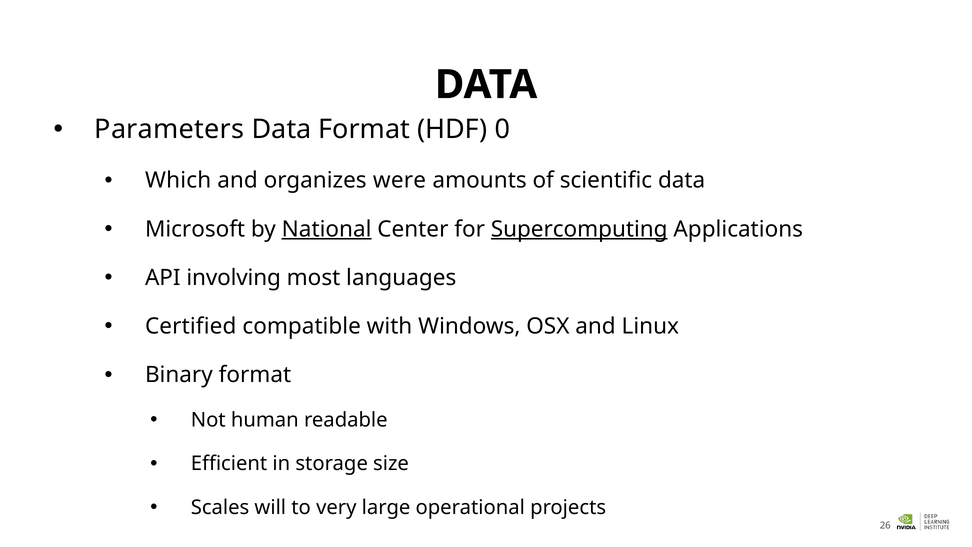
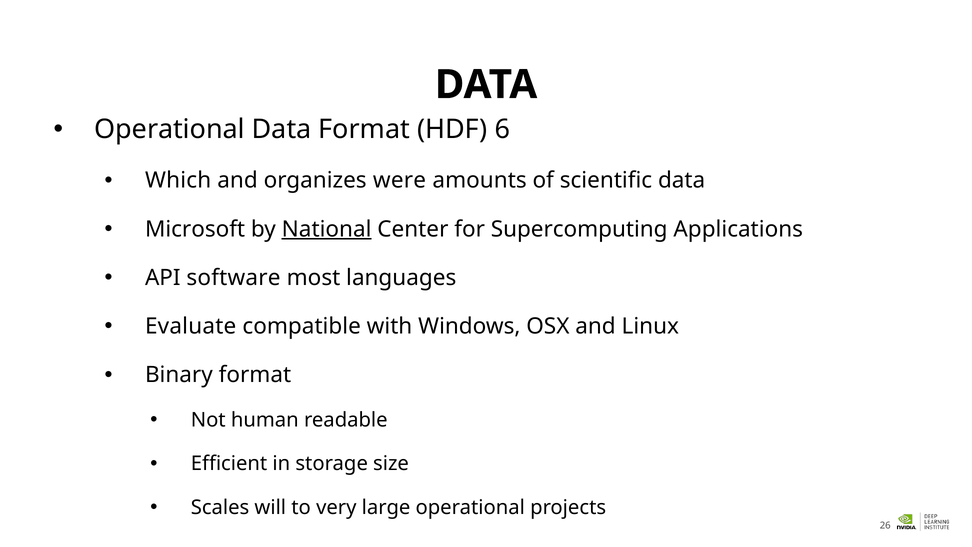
Parameters at (169, 129): Parameters -> Operational
0: 0 -> 6
Supercomputing underline: present -> none
involving: involving -> software
Certified: Certified -> Evaluate
